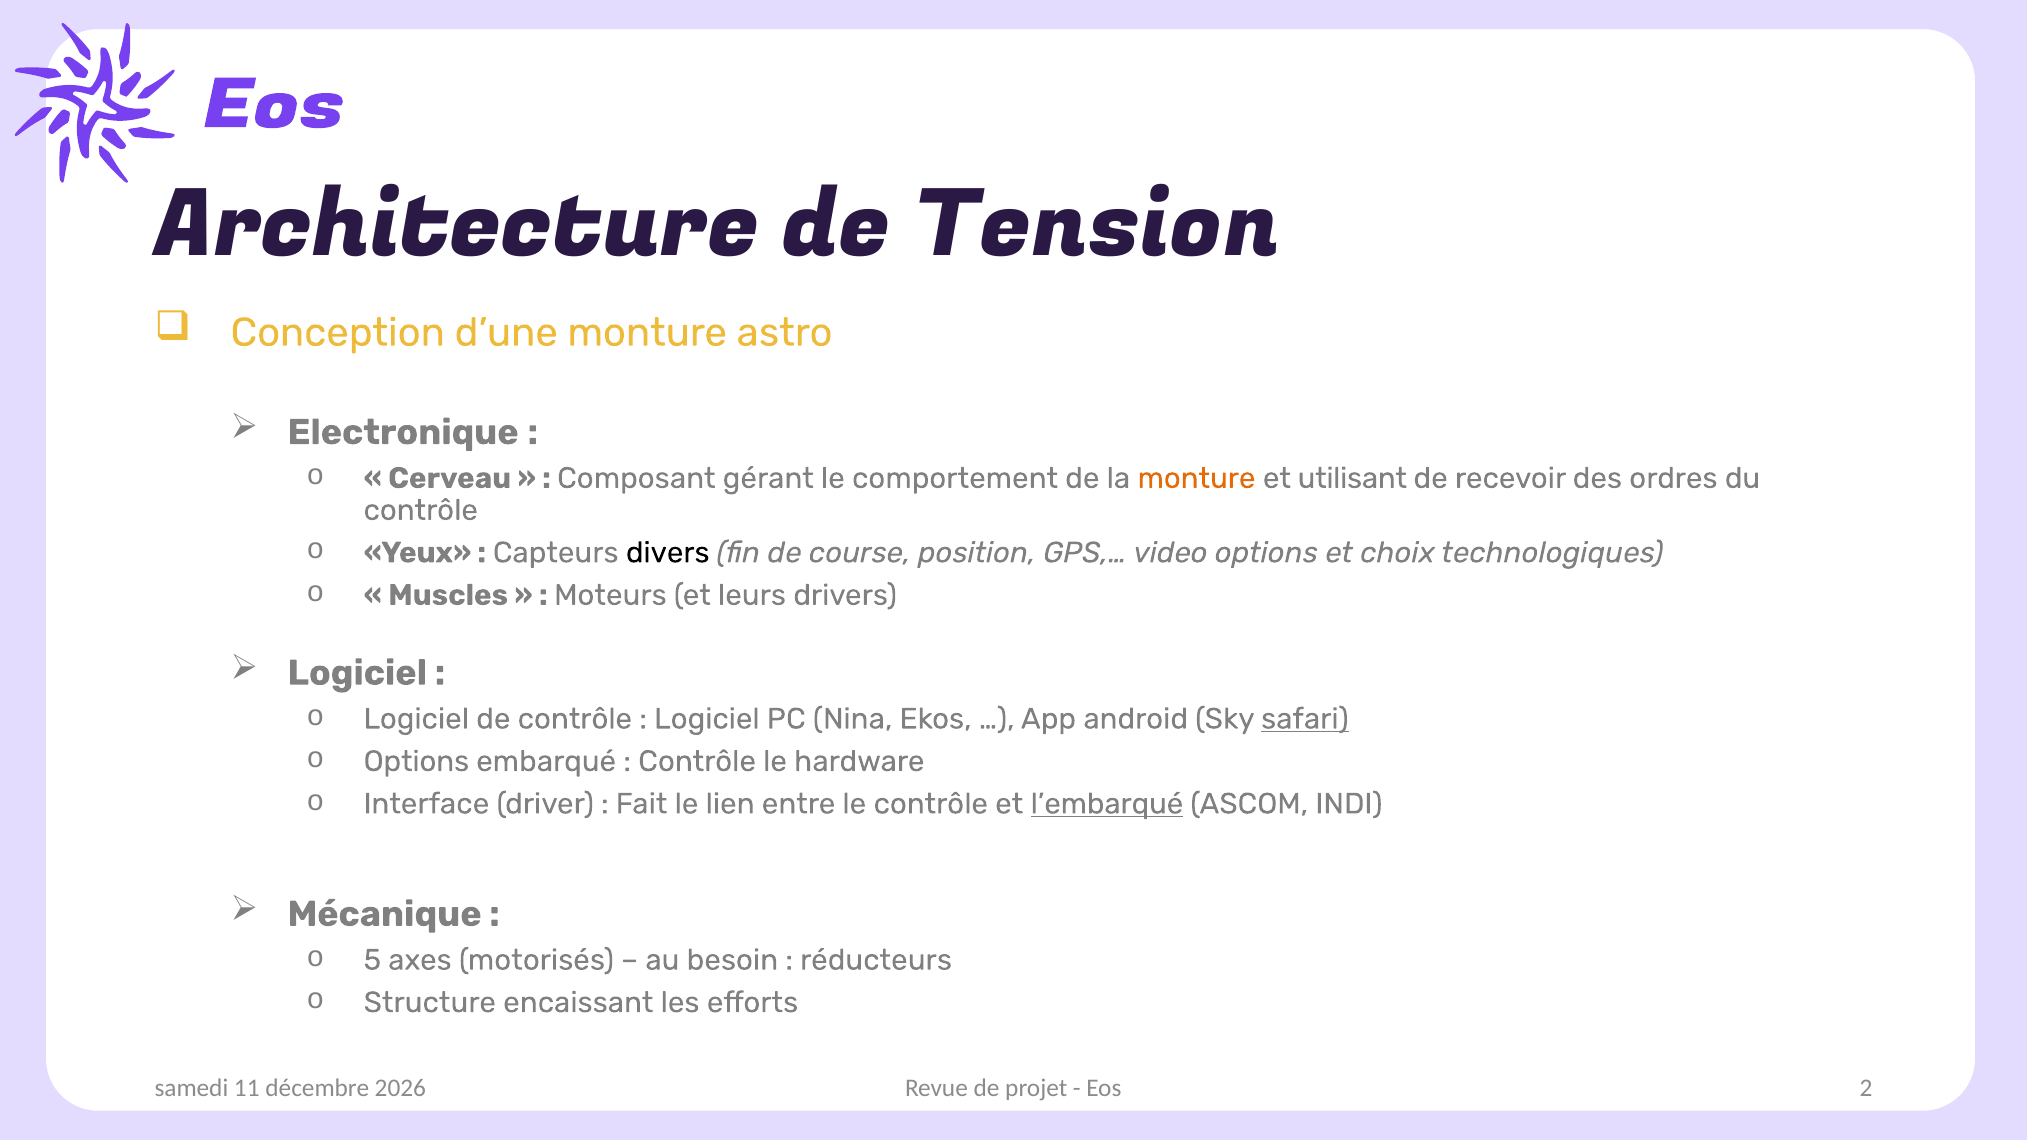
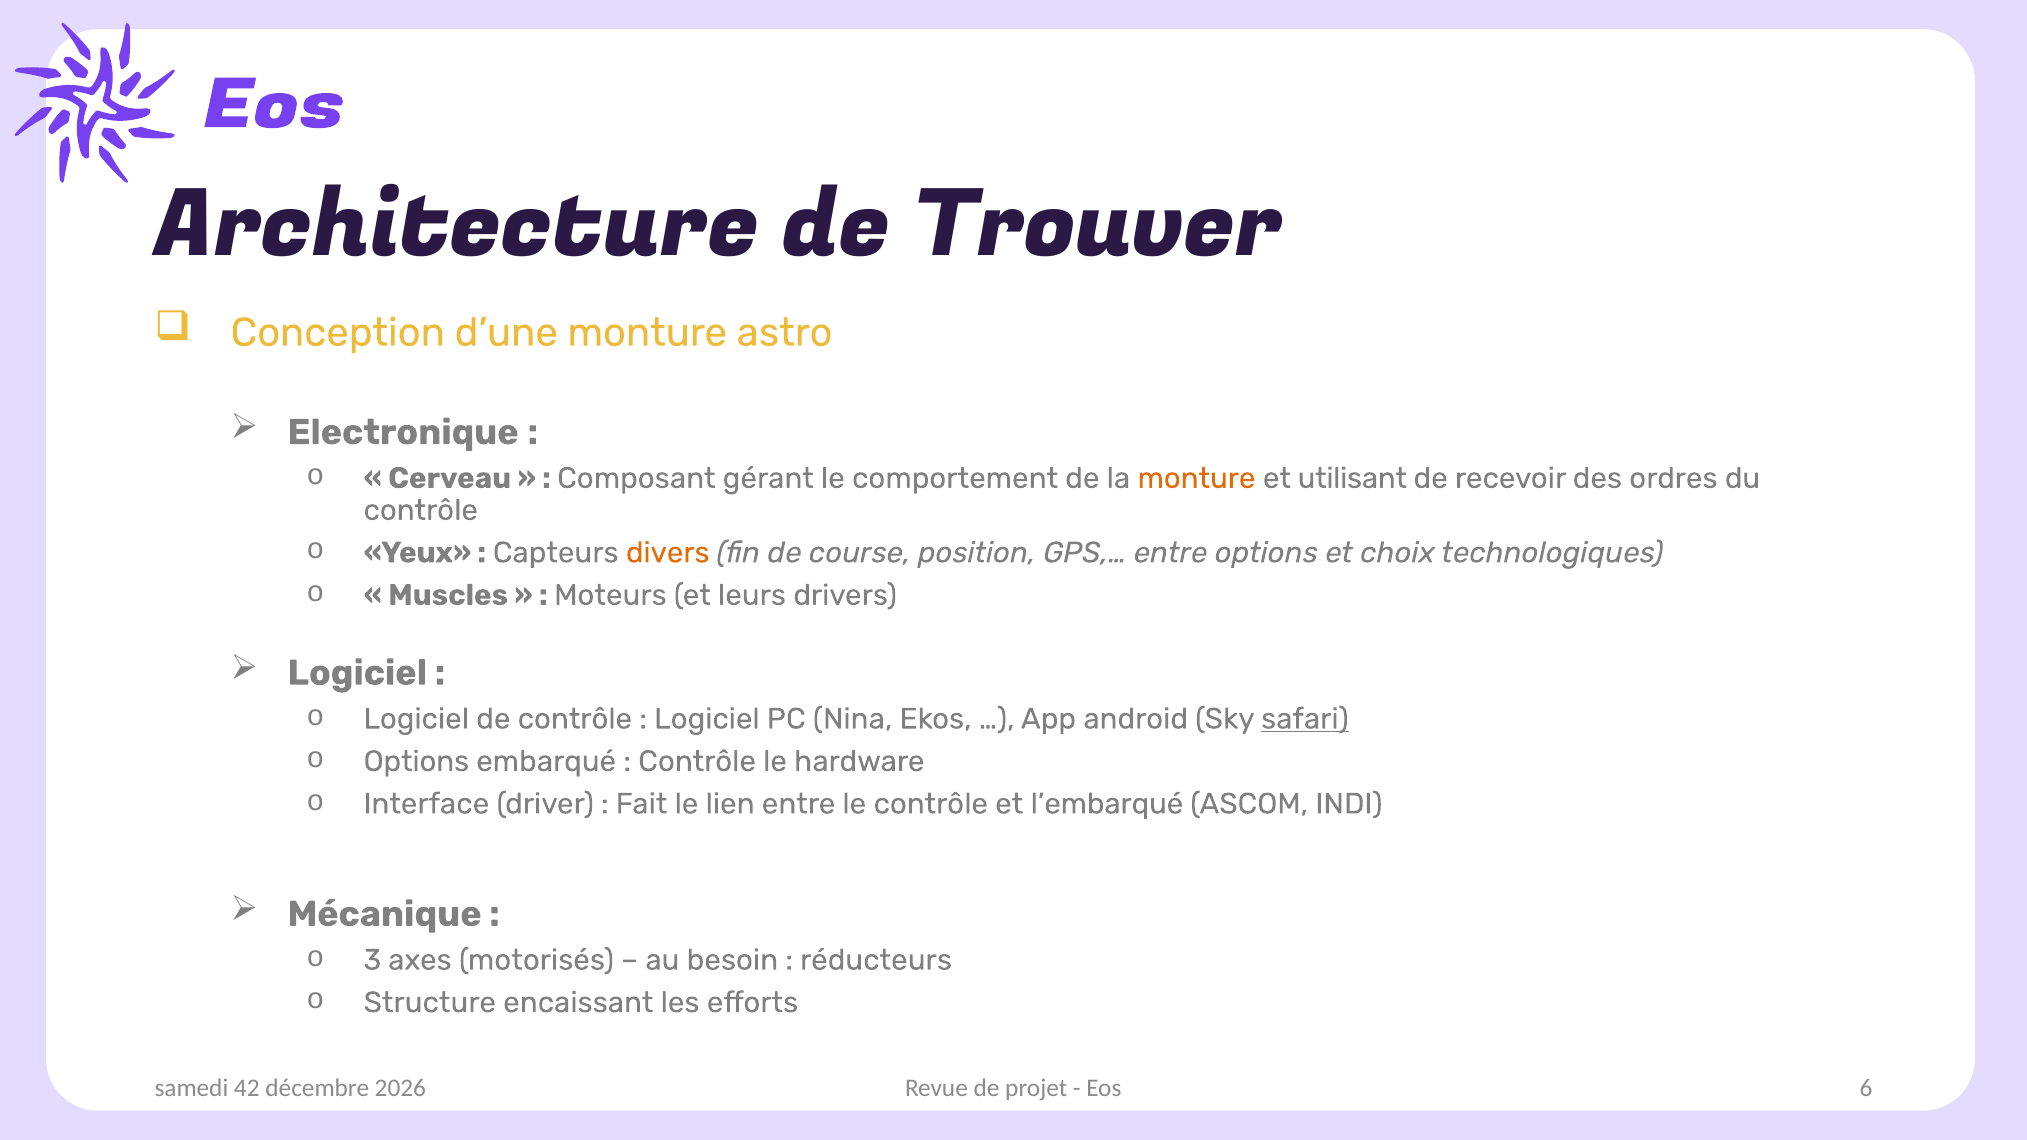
Tension: Tension -> Trouver
divers colour: black -> orange
GPS,… video: video -> entre
l’embarqué underline: present -> none
5: 5 -> 3
11: 11 -> 42
2: 2 -> 6
